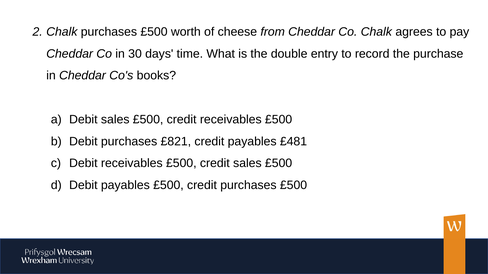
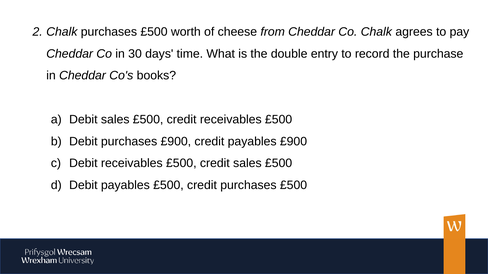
purchases £821: £821 -> £900
payables £481: £481 -> £900
